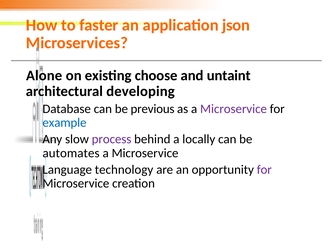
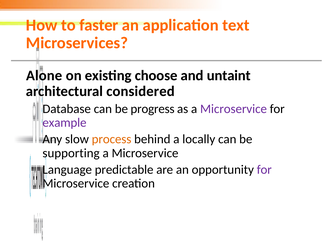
json: json -> text
developing: developing -> considered
previous: previous -> progress
example colour: blue -> purple
process colour: purple -> orange
automates: automates -> supporting
technology: technology -> predictable
